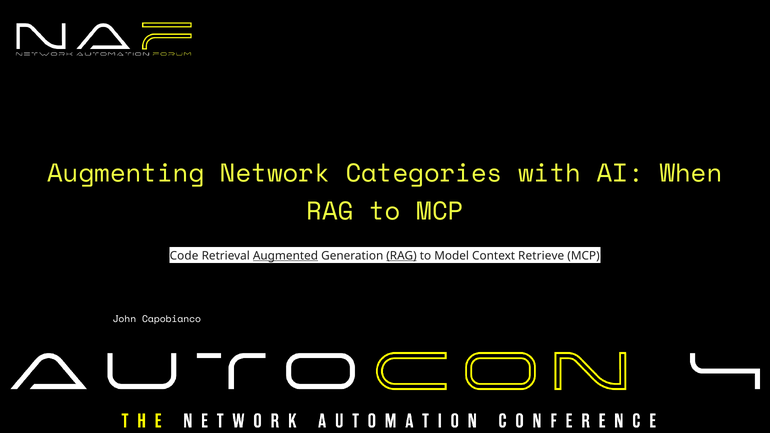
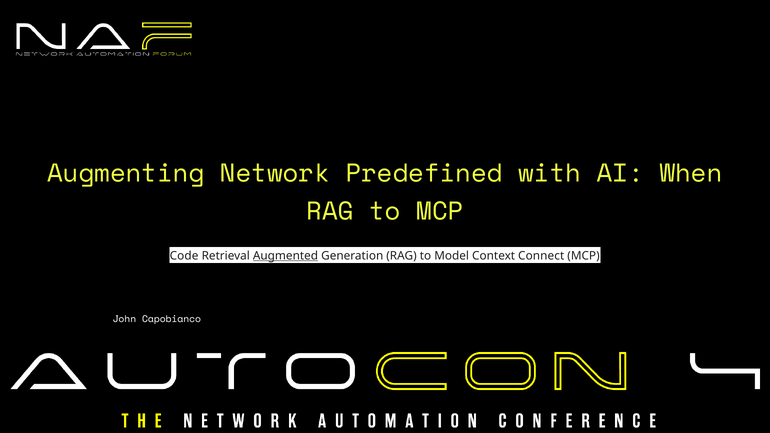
Categories: Categories -> Predefined
RAG at (402, 256) underline: present -> none
Retrieve: Retrieve -> Connect
